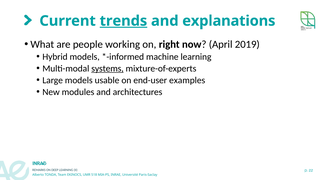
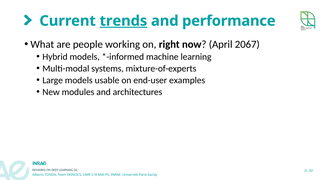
explanations: explanations -> performance
2019: 2019 -> 2067
systems underline: present -> none
